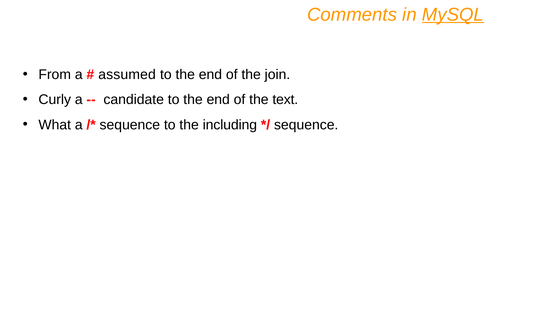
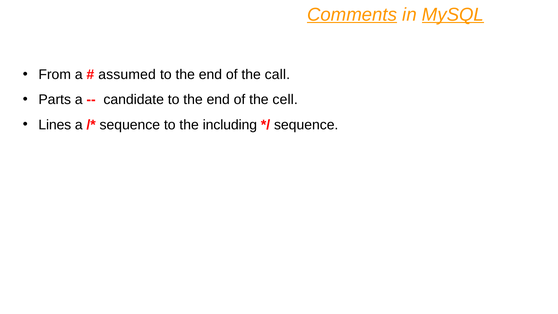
Comments underline: none -> present
join: join -> call
Curly: Curly -> Parts
text: text -> cell
What: What -> Lines
